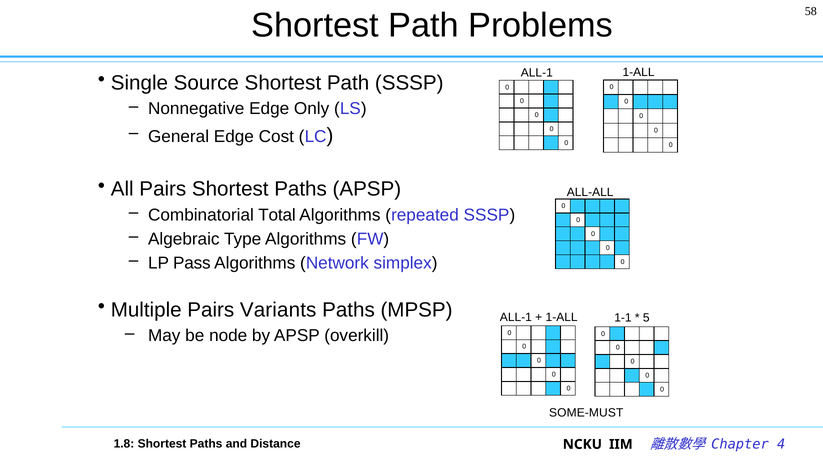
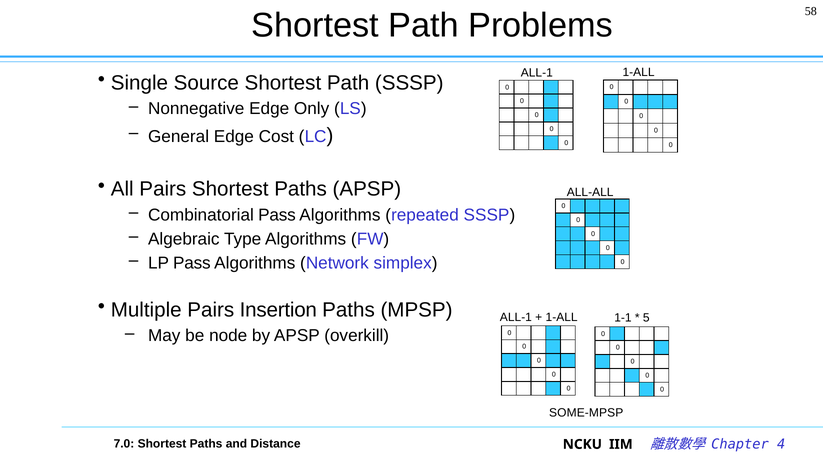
Combinatorial Total: Total -> Pass
Variants: Variants -> Insertion
SOME-MUST: SOME-MUST -> SOME-MPSP
1.8: 1.8 -> 7.0
